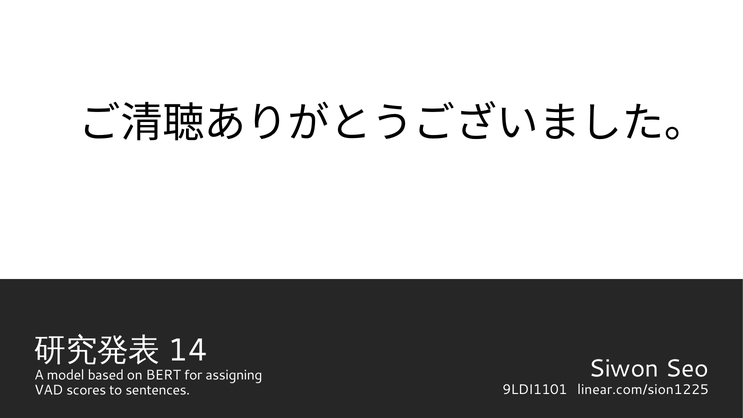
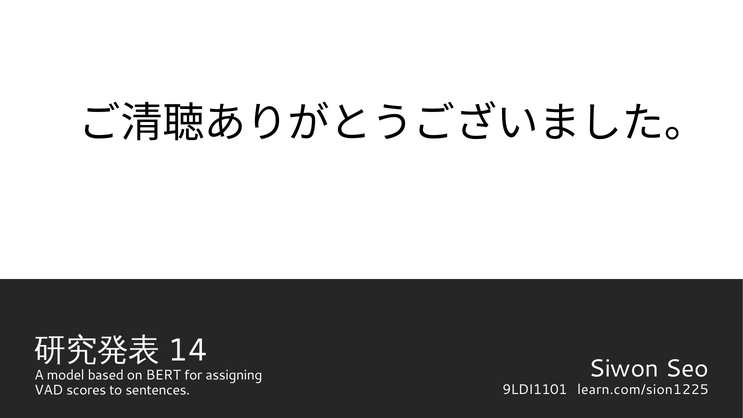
linear.com/sion1225: linear.com/sion1225 -> learn.com/sion1225
